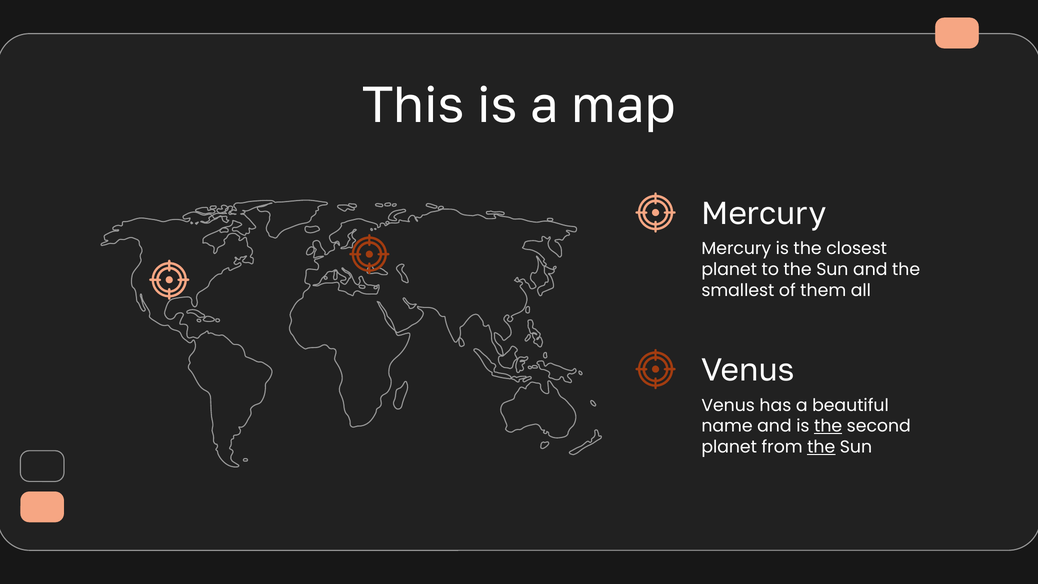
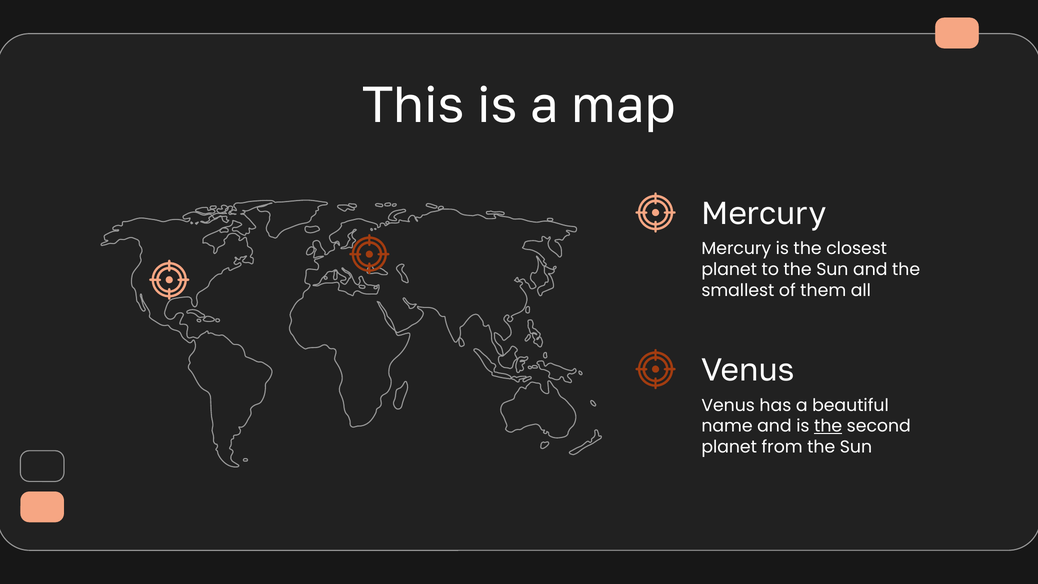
the at (821, 447) underline: present -> none
